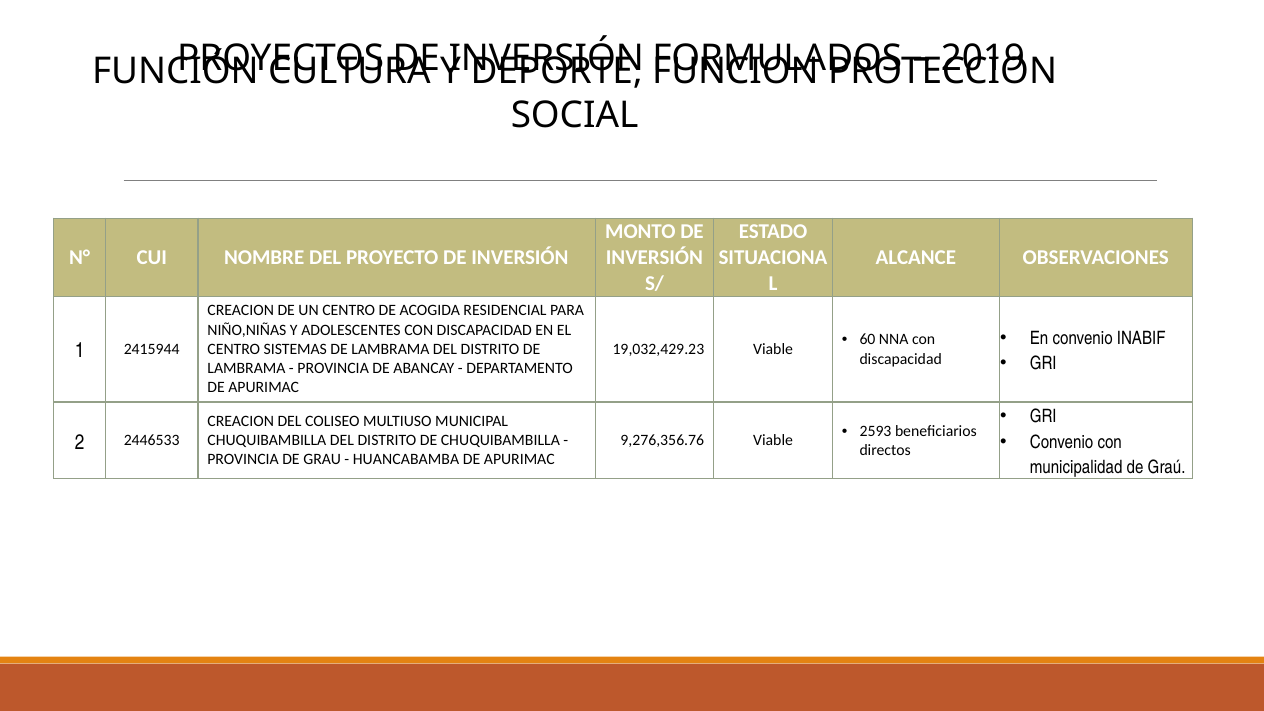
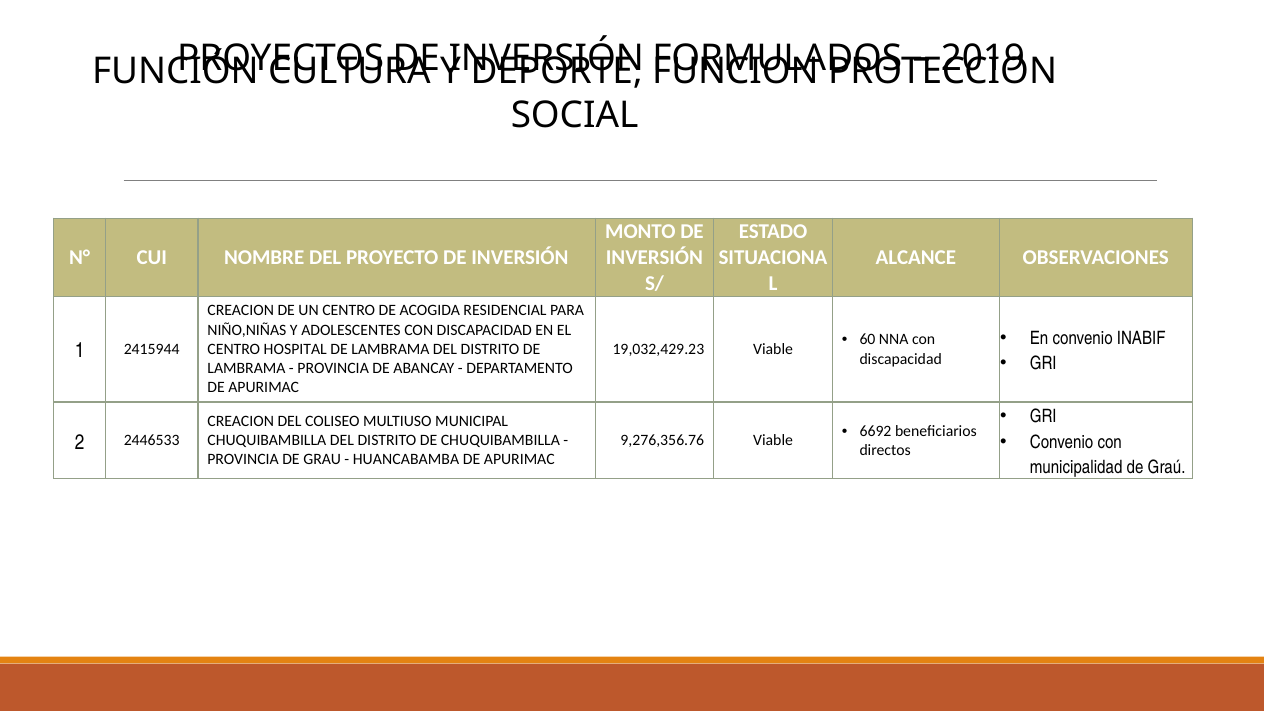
SISTEMAS: SISTEMAS -> HOSPITAL
2593: 2593 -> 6692
